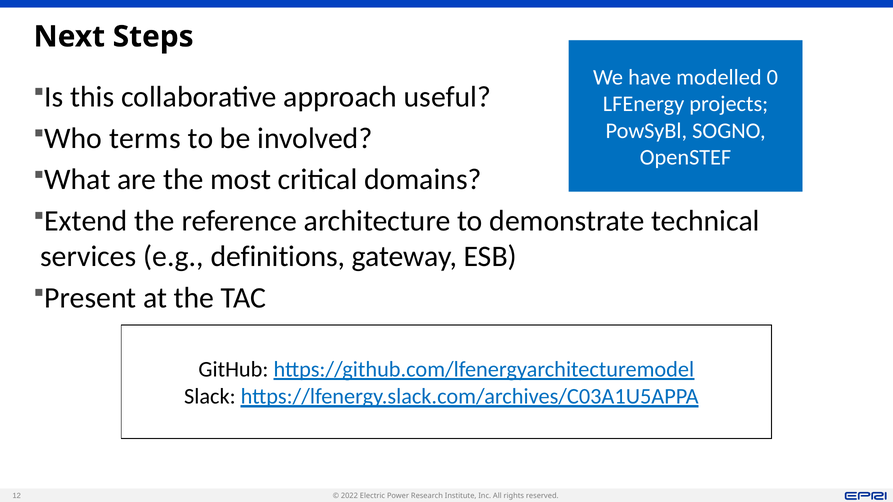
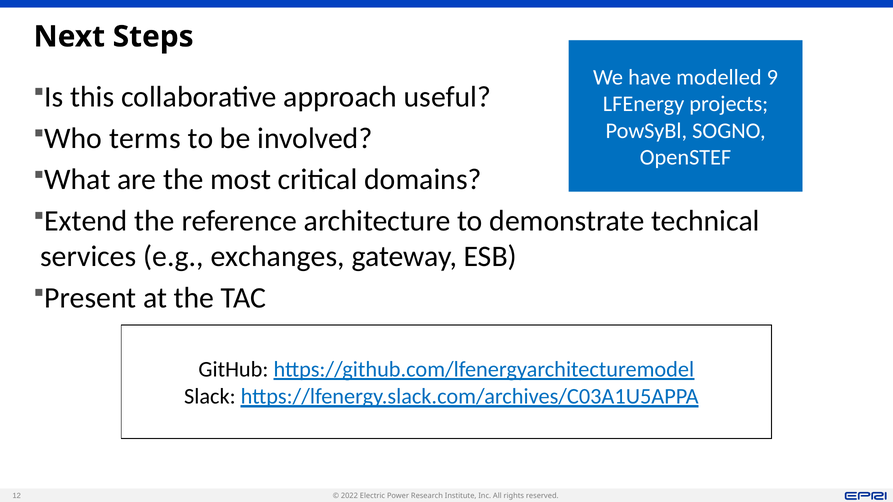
0: 0 -> 9
definitions: definitions -> exchanges
